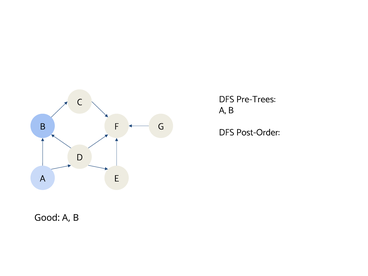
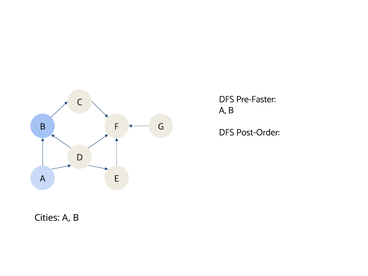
Pre-Trees: Pre-Trees -> Pre-Faster
Good: Good -> Cities
